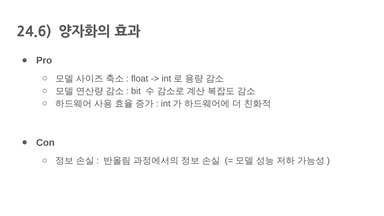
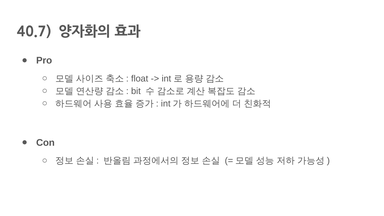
24.6: 24.6 -> 40.7
